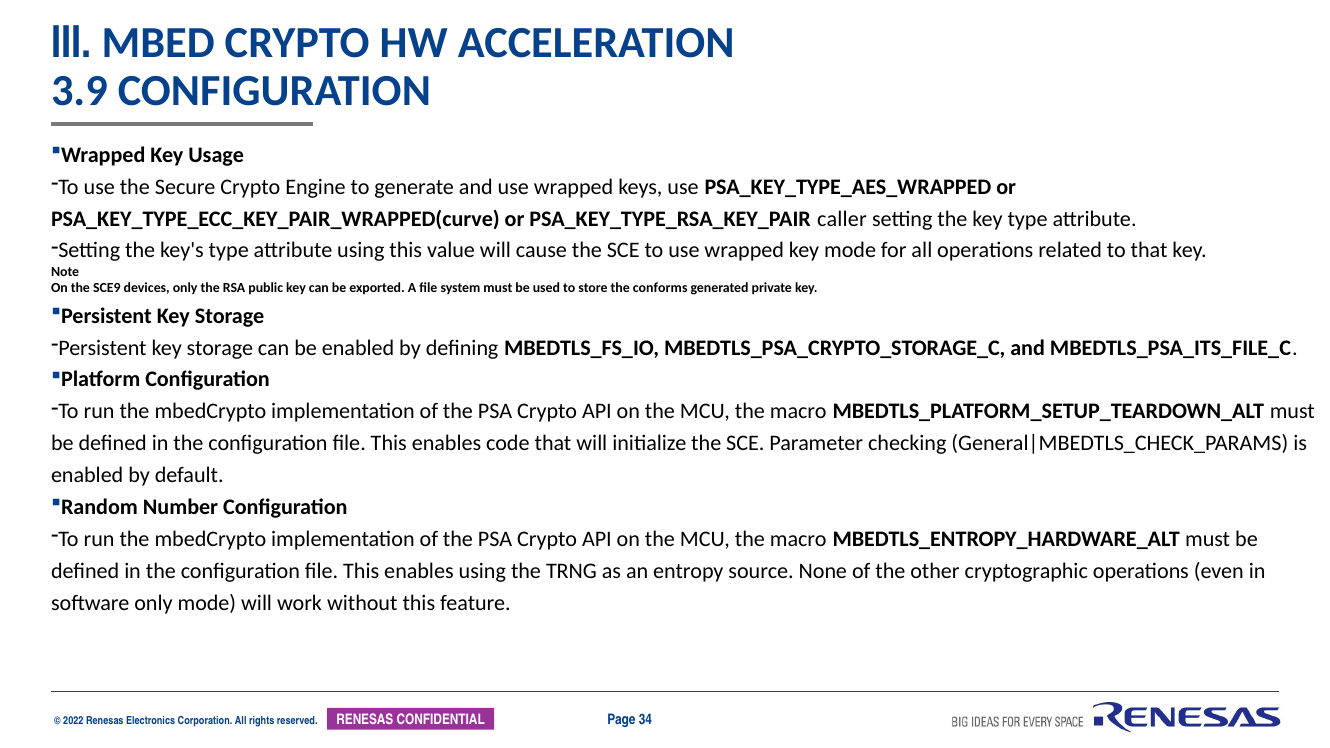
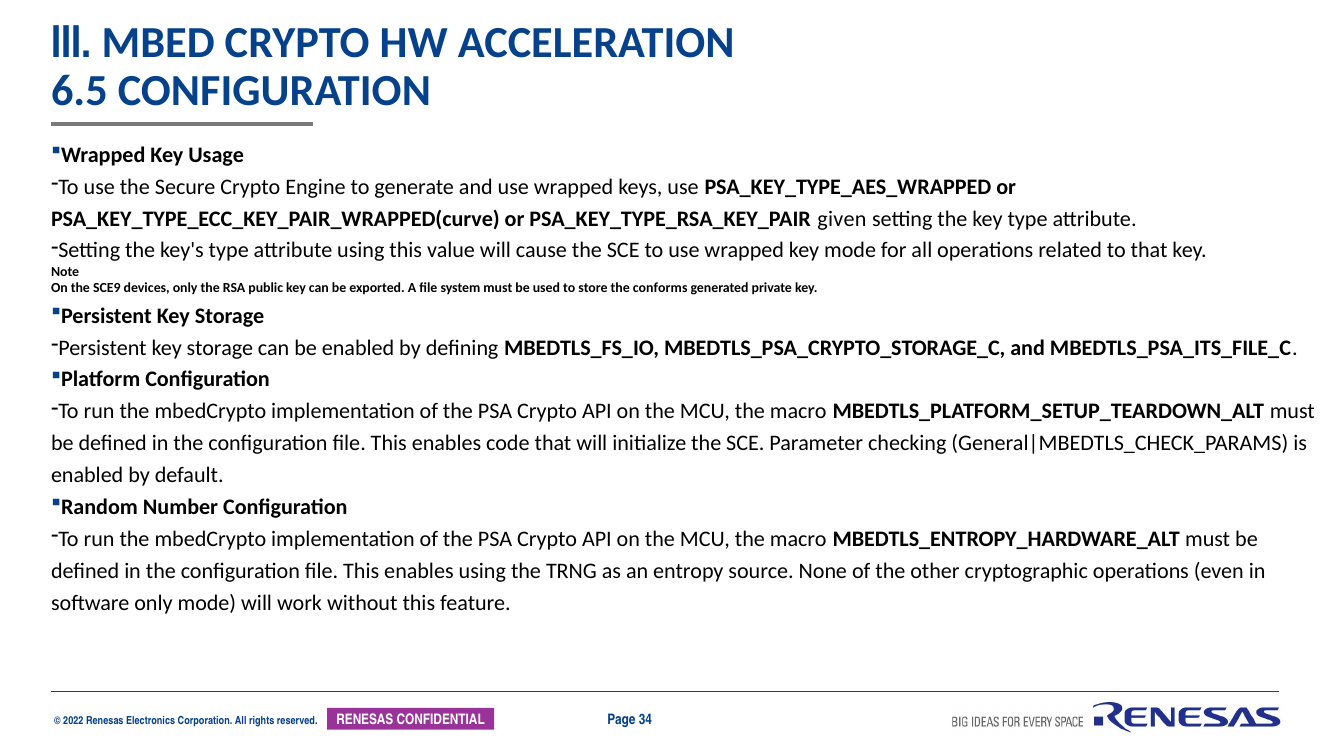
3.9: 3.9 -> 6.5
caller: caller -> given
